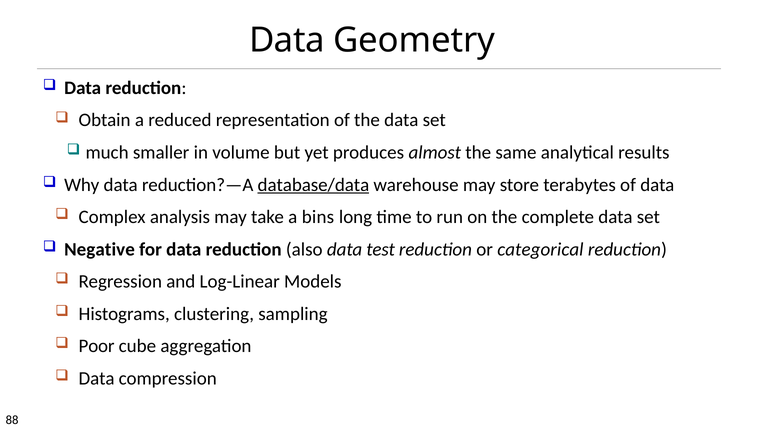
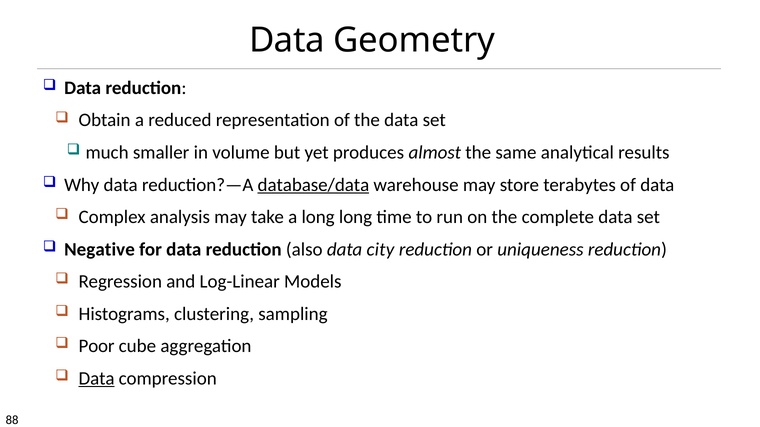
a bins: bins -> long
test: test -> city
categorical: categorical -> uniqueness
Data at (97, 379) underline: none -> present
